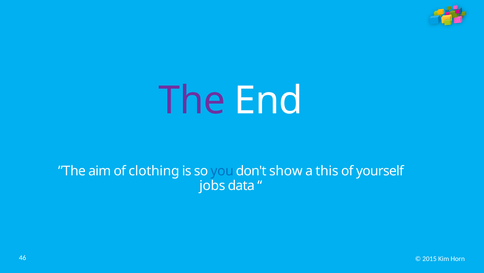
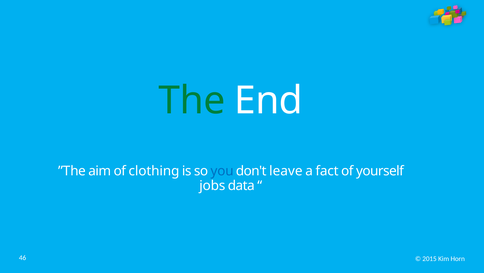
The colour: purple -> green
show: show -> leave
this: this -> fact
